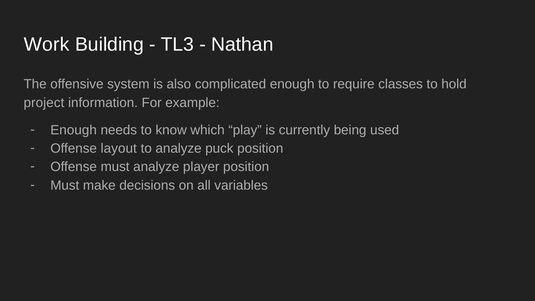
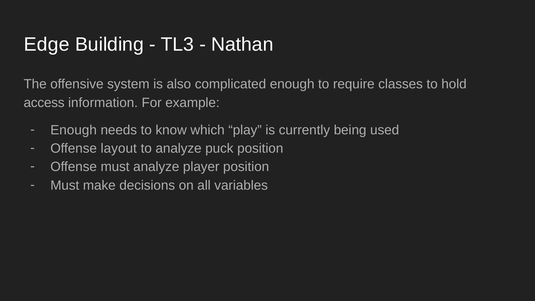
Work: Work -> Edge
project: project -> access
